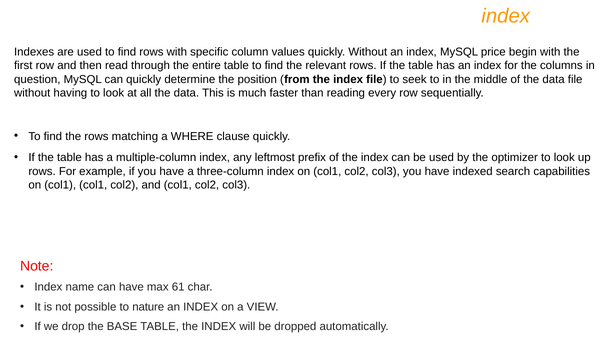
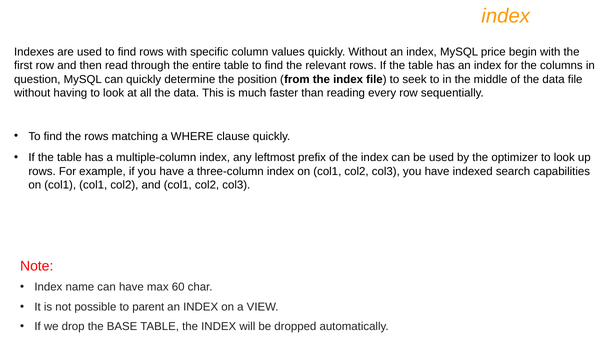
61: 61 -> 60
nature: nature -> parent
